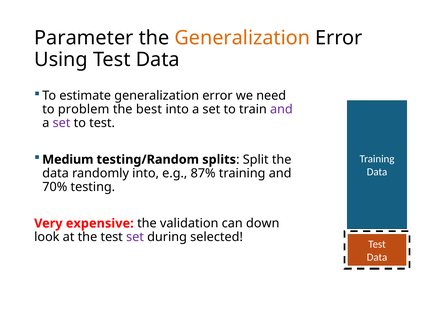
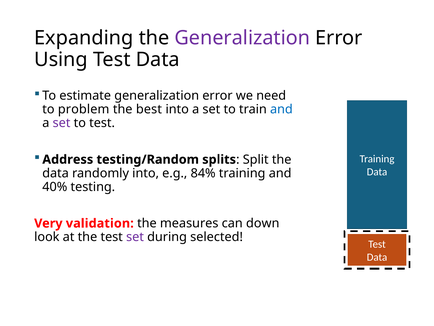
Parameter: Parameter -> Expanding
Generalization at (242, 38) colour: orange -> purple
and at (281, 109) colour: purple -> blue
Medium: Medium -> Address
87%: 87% -> 84%
70%: 70% -> 40%
expensive: expensive -> validation
validation: validation -> measures
